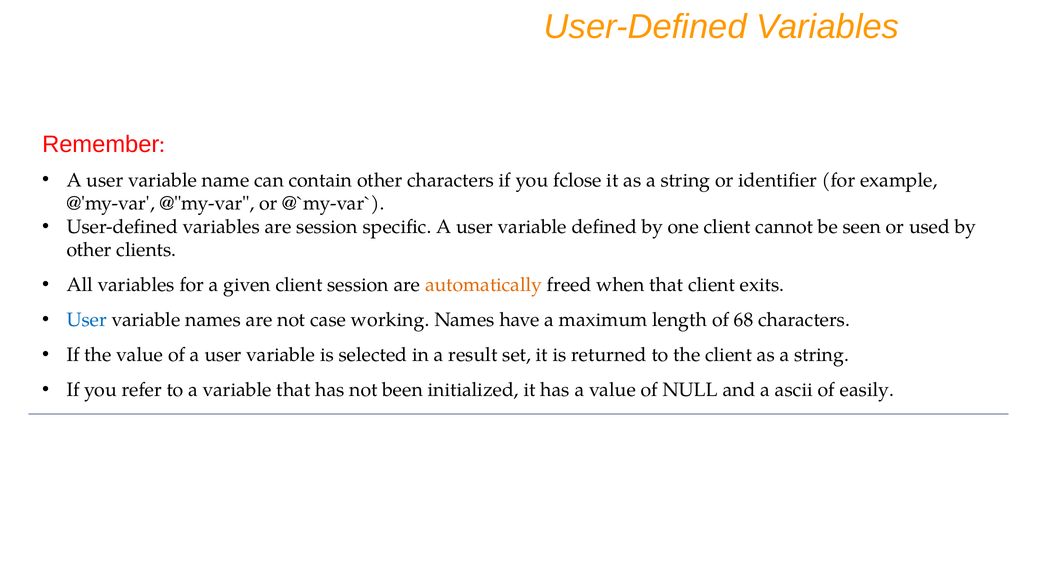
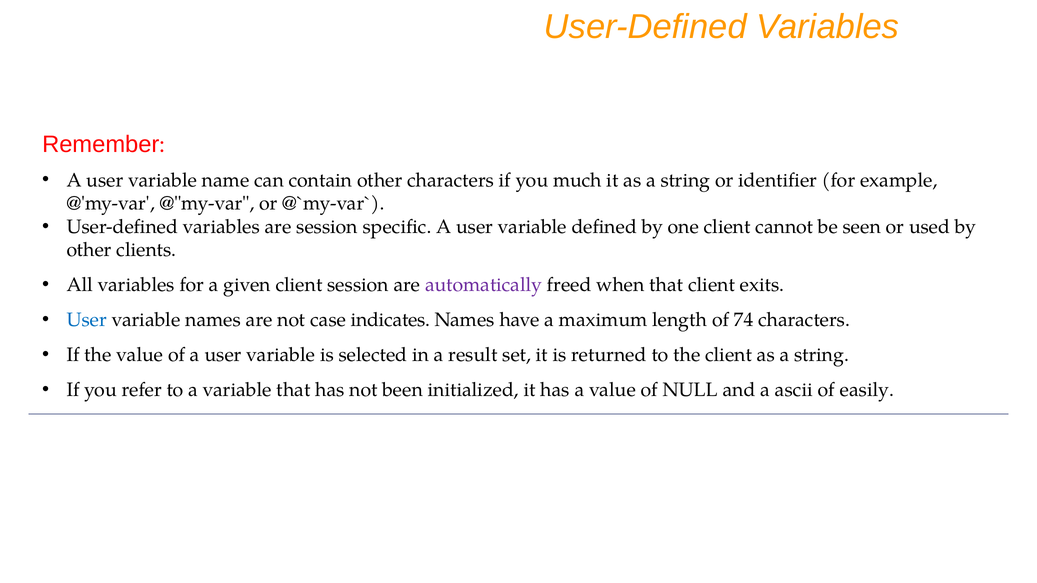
fclose: fclose -> much
automatically colour: orange -> purple
working: working -> indicates
68: 68 -> 74
